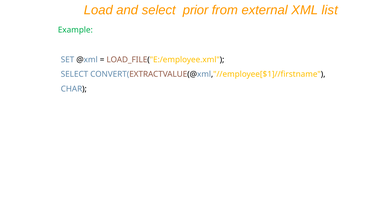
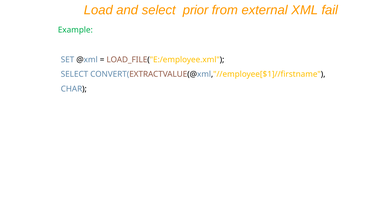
list: list -> fail
